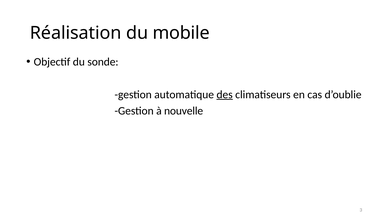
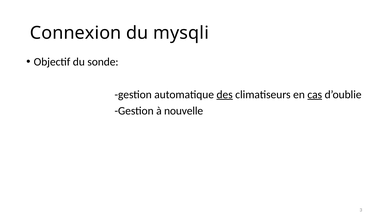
Réalisation: Réalisation -> Connexion
mobile: mobile -> mysqli
cas underline: none -> present
